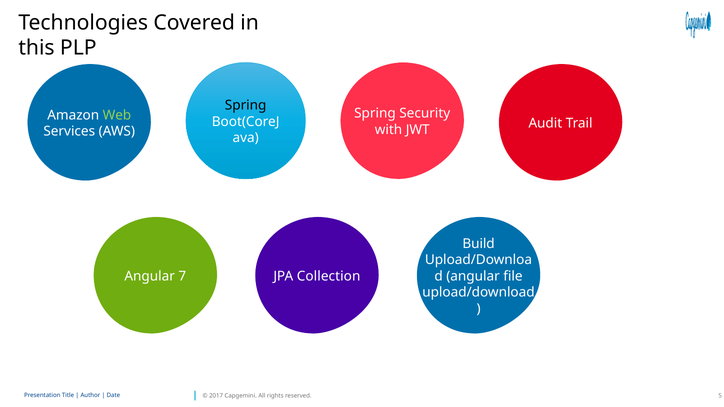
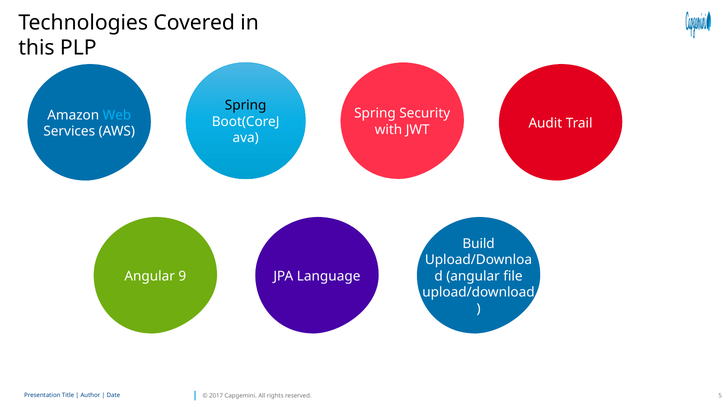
Web colour: light green -> light blue
7: 7 -> 9
Collection: Collection -> Language
